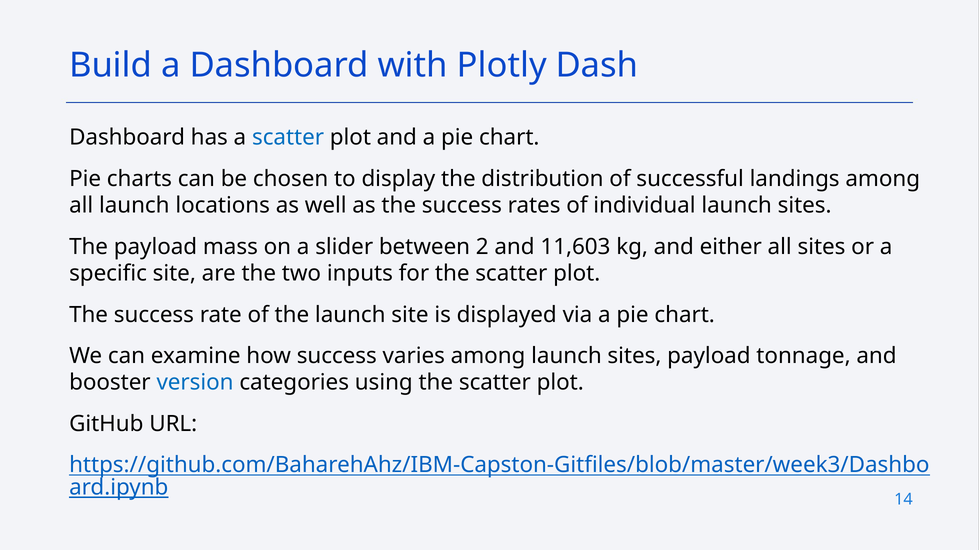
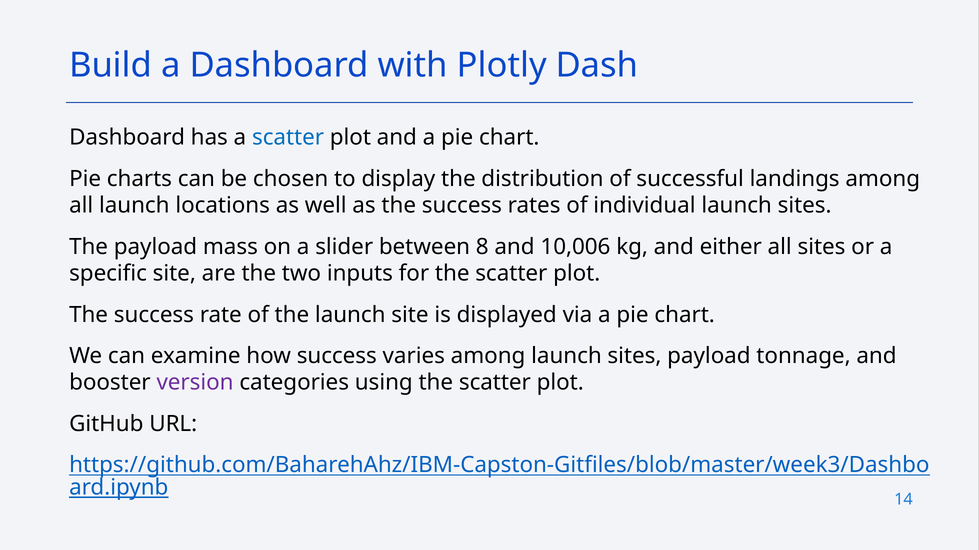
2: 2 -> 8
11,603: 11,603 -> 10,006
version colour: blue -> purple
